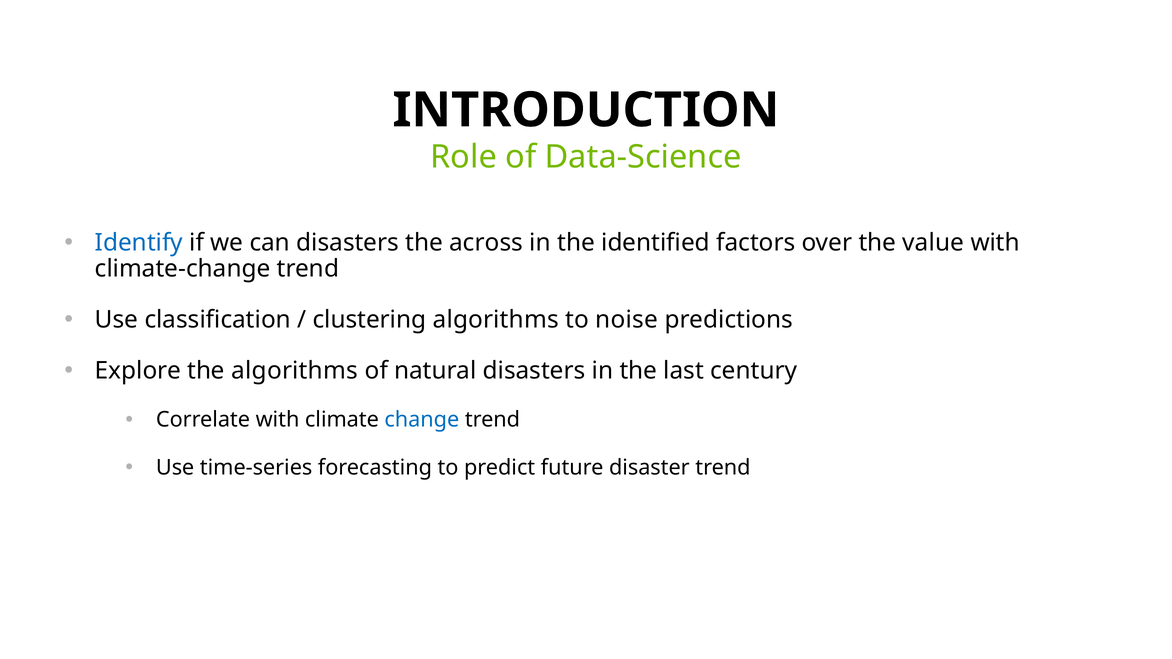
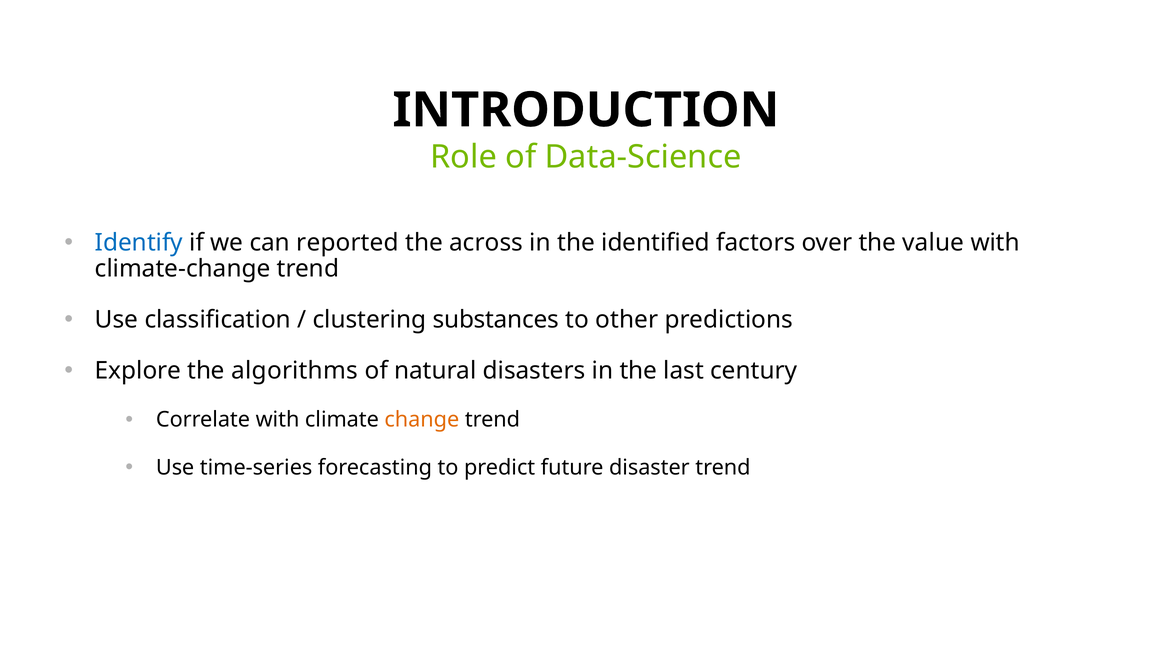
can disasters: disasters -> reported
clustering algorithms: algorithms -> substances
noise: noise -> other
change colour: blue -> orange
